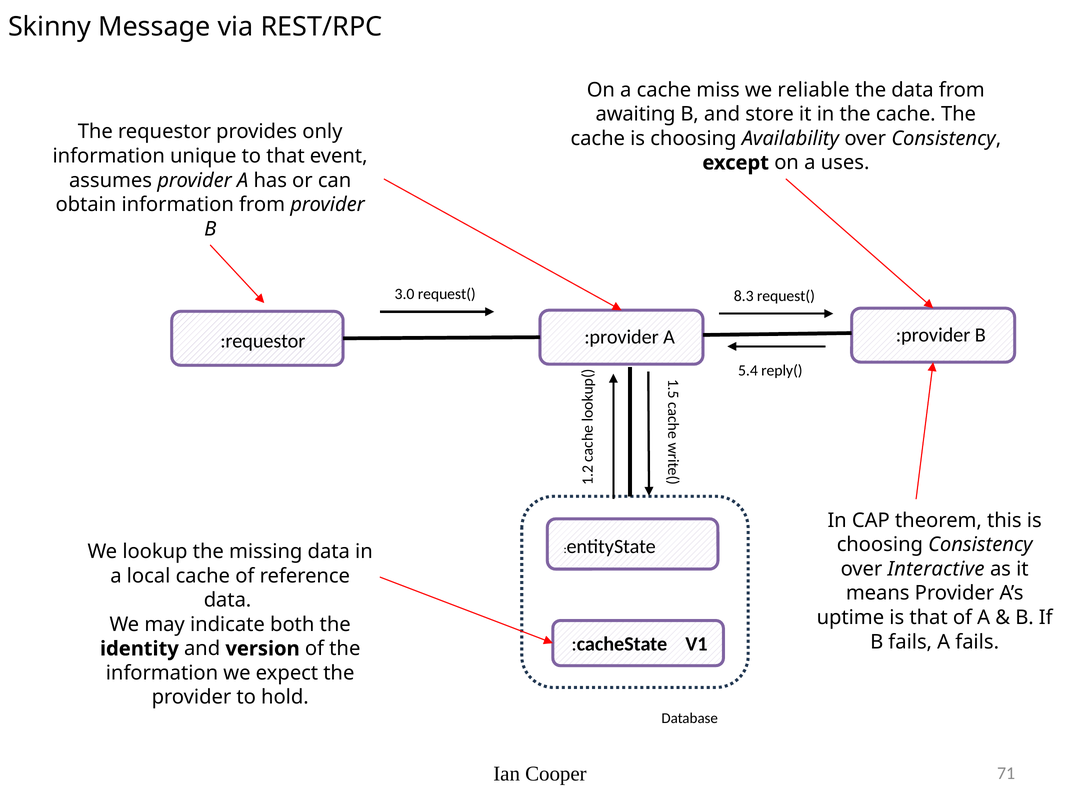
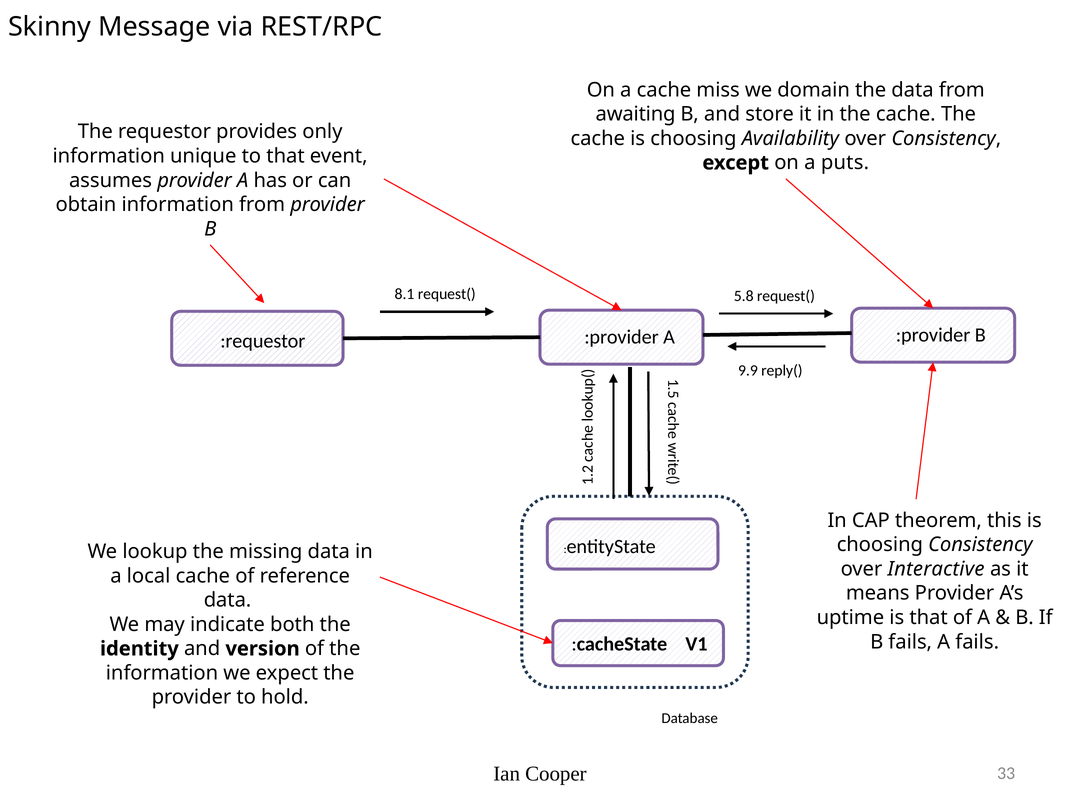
reliable: reliable -> domain
uses: uses -> puts
3.0: 3.0 -> 8.1
8.3: 8.3 -> 5.8
5.4: 5.4 -> 9.9
71: 71 -> 33
